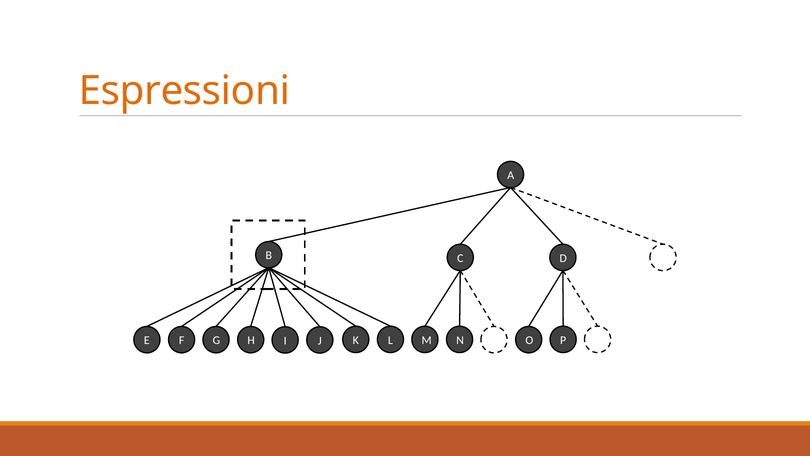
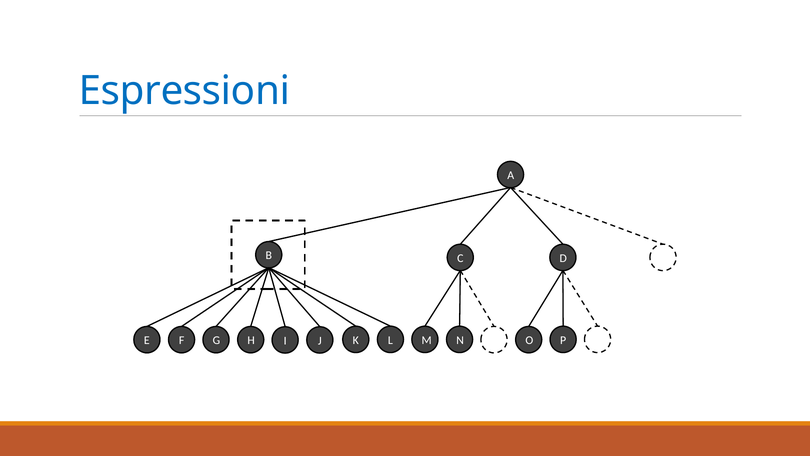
Espressioni colour: orange -> blue
